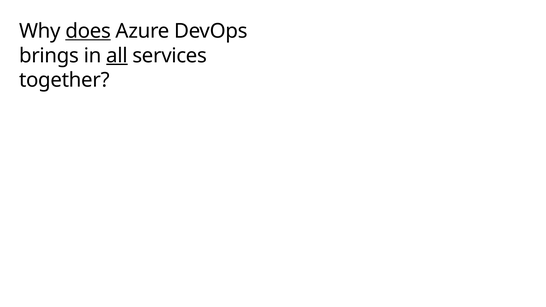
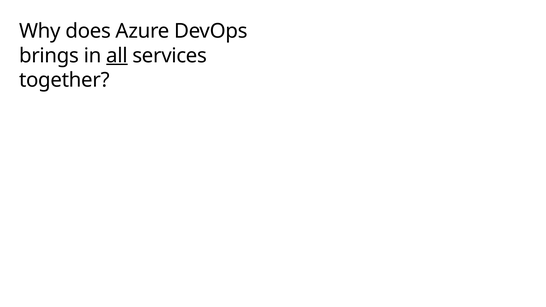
does underline: present -> none
